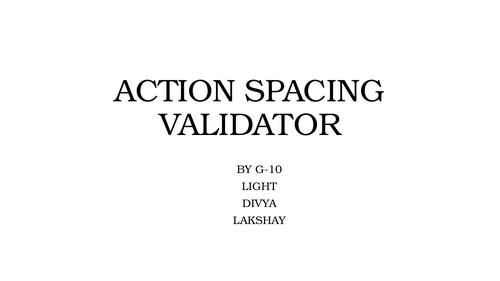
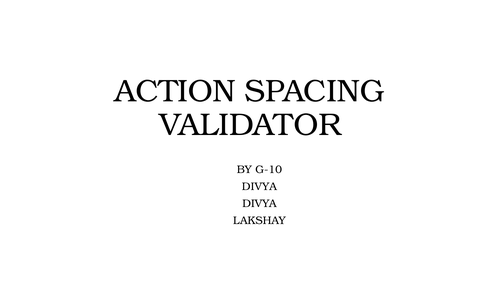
LIGHT at (259, 187): LIGHT -> DIVYA
